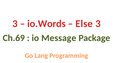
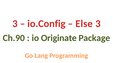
io.Words: io.Words -> io.Config
Ch.69: Ch.69 -> Ch.90
Message: Message -> Originate
